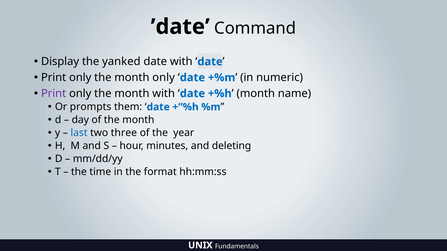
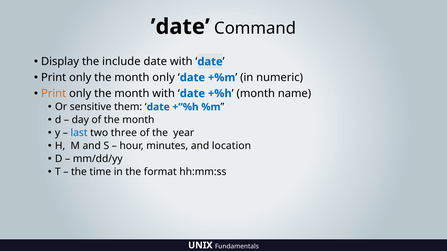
yanked: yanked -> include
Print at (54, 94) colour: purple -> orange
prompts: prompts -> sensitive
deleting: deleting -> location
